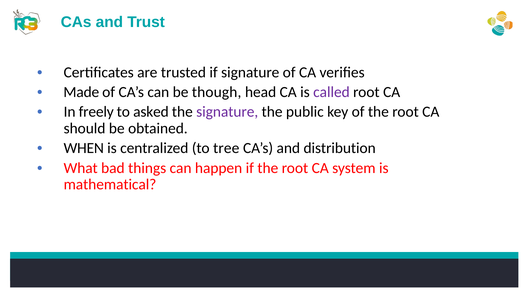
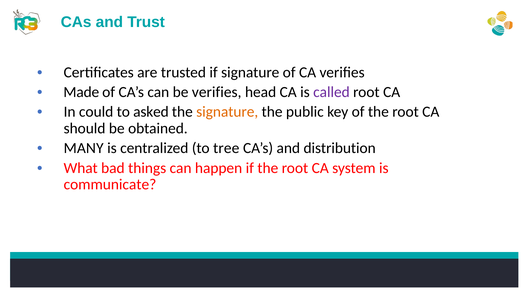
be though: though -> verifies
freely: freely -> could
signature at (227, 112) colour: purple -> orange
WHEN: WHEN -> MANY
mathematical: mathematical -> communicate
